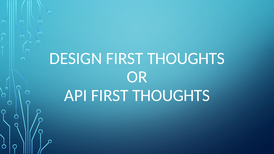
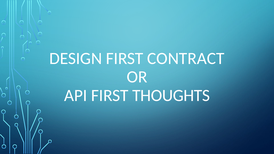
DESIGN FIRST THOUGHTS: THOUGHTS -> CONTRACT
